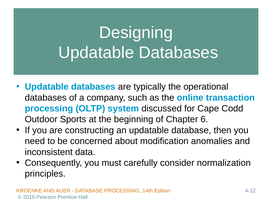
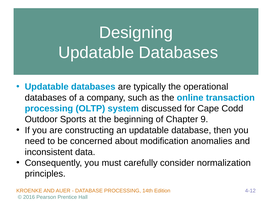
6: 6 -> 9
